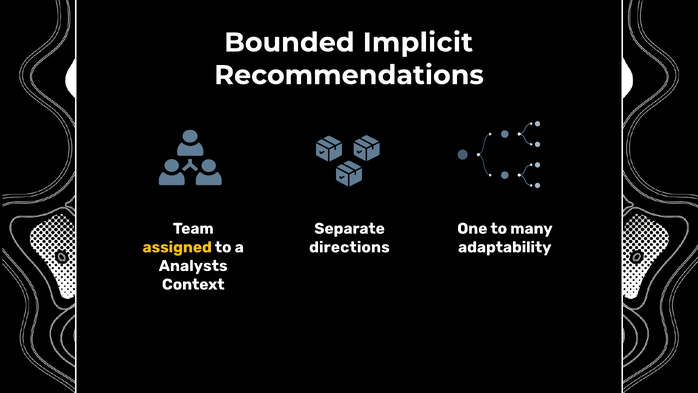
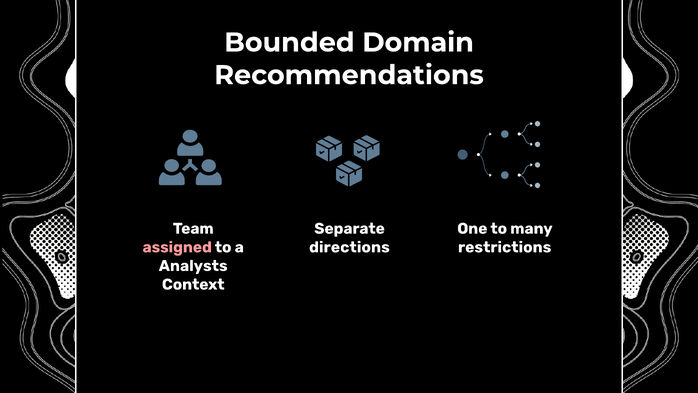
Implicit: Implicit -> Domain
assigned colour: yellow -> pink
adaptability: adaptability -> restrictions
